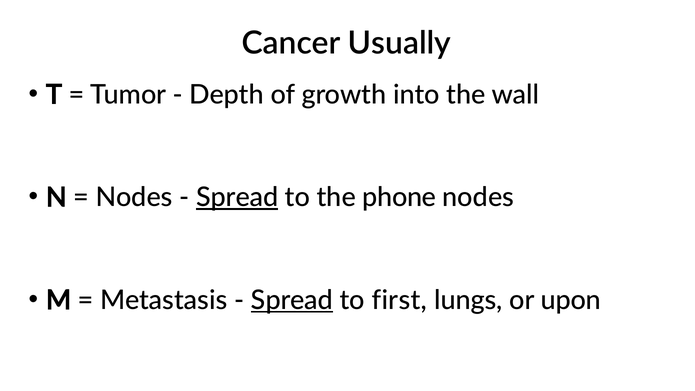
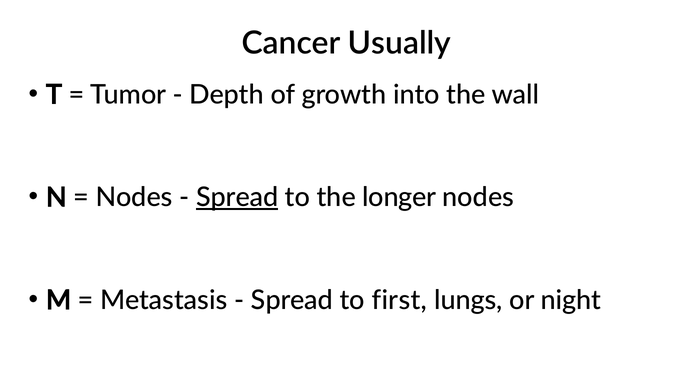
phone: phone -> longer
Spread at (292, 300) underline: present -> none
upon: upon -> night
